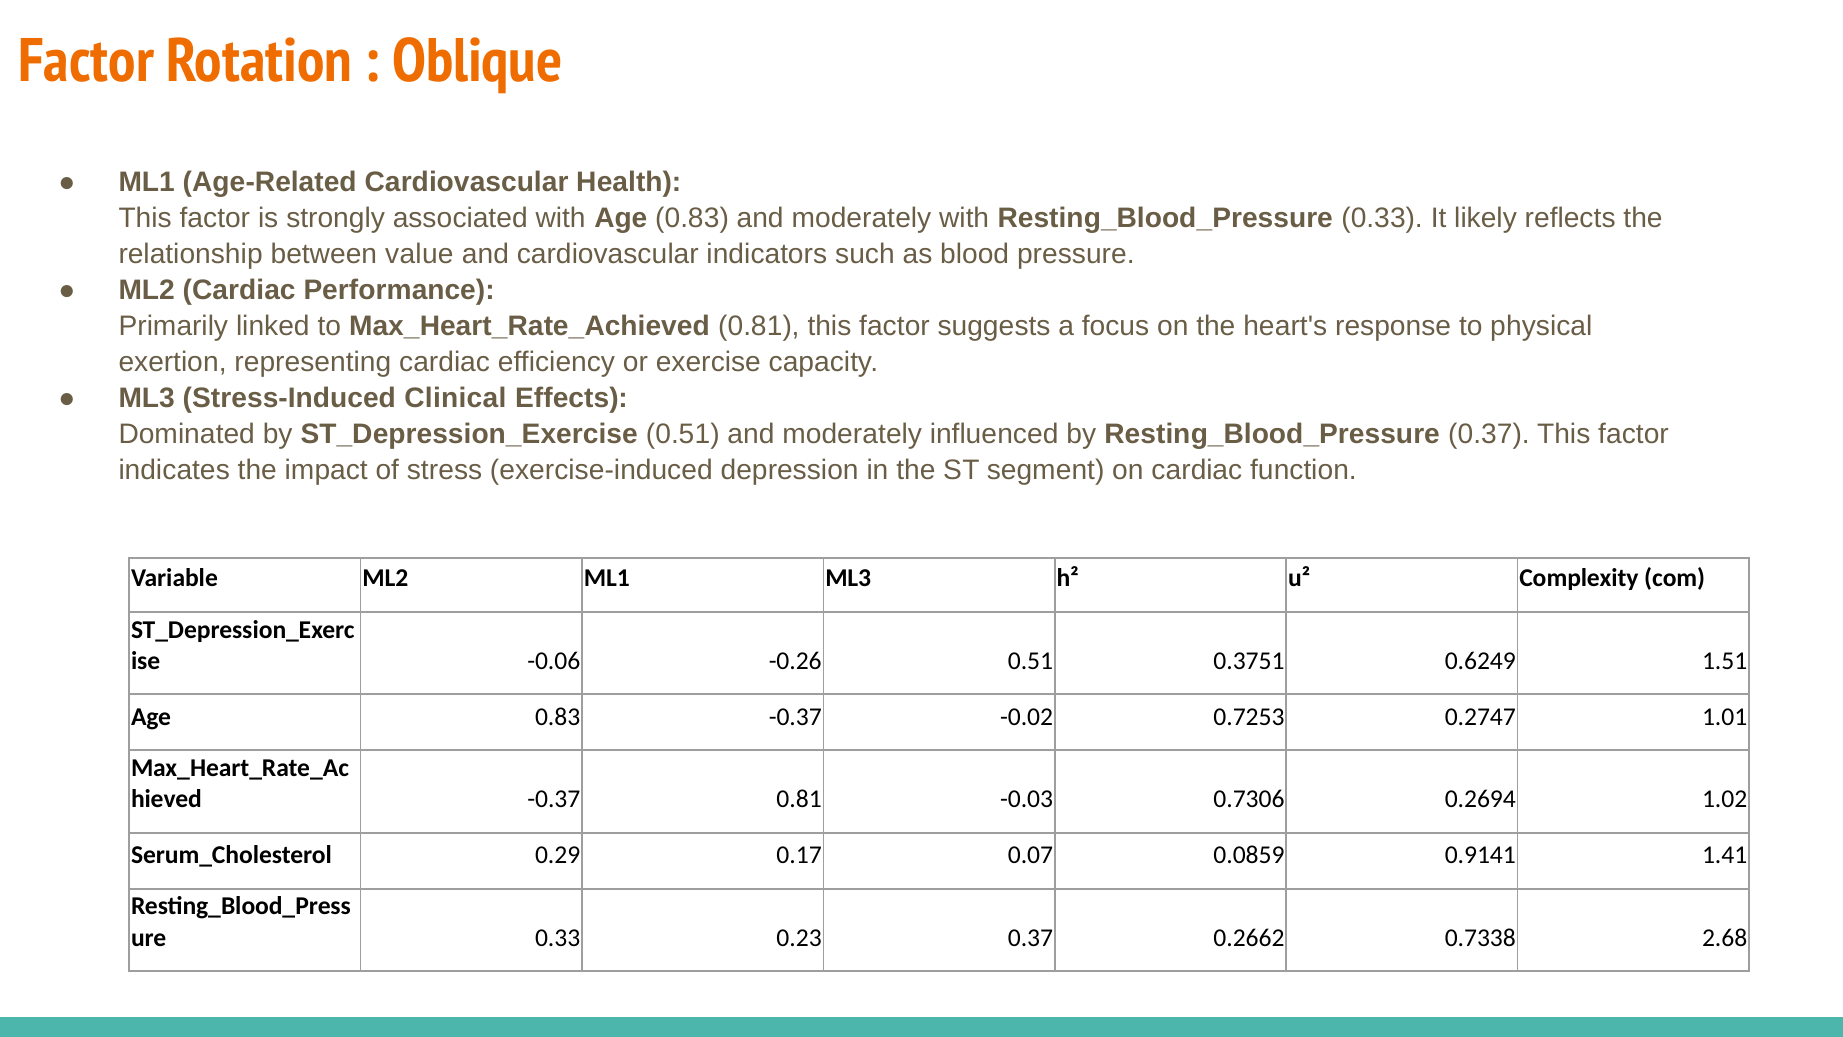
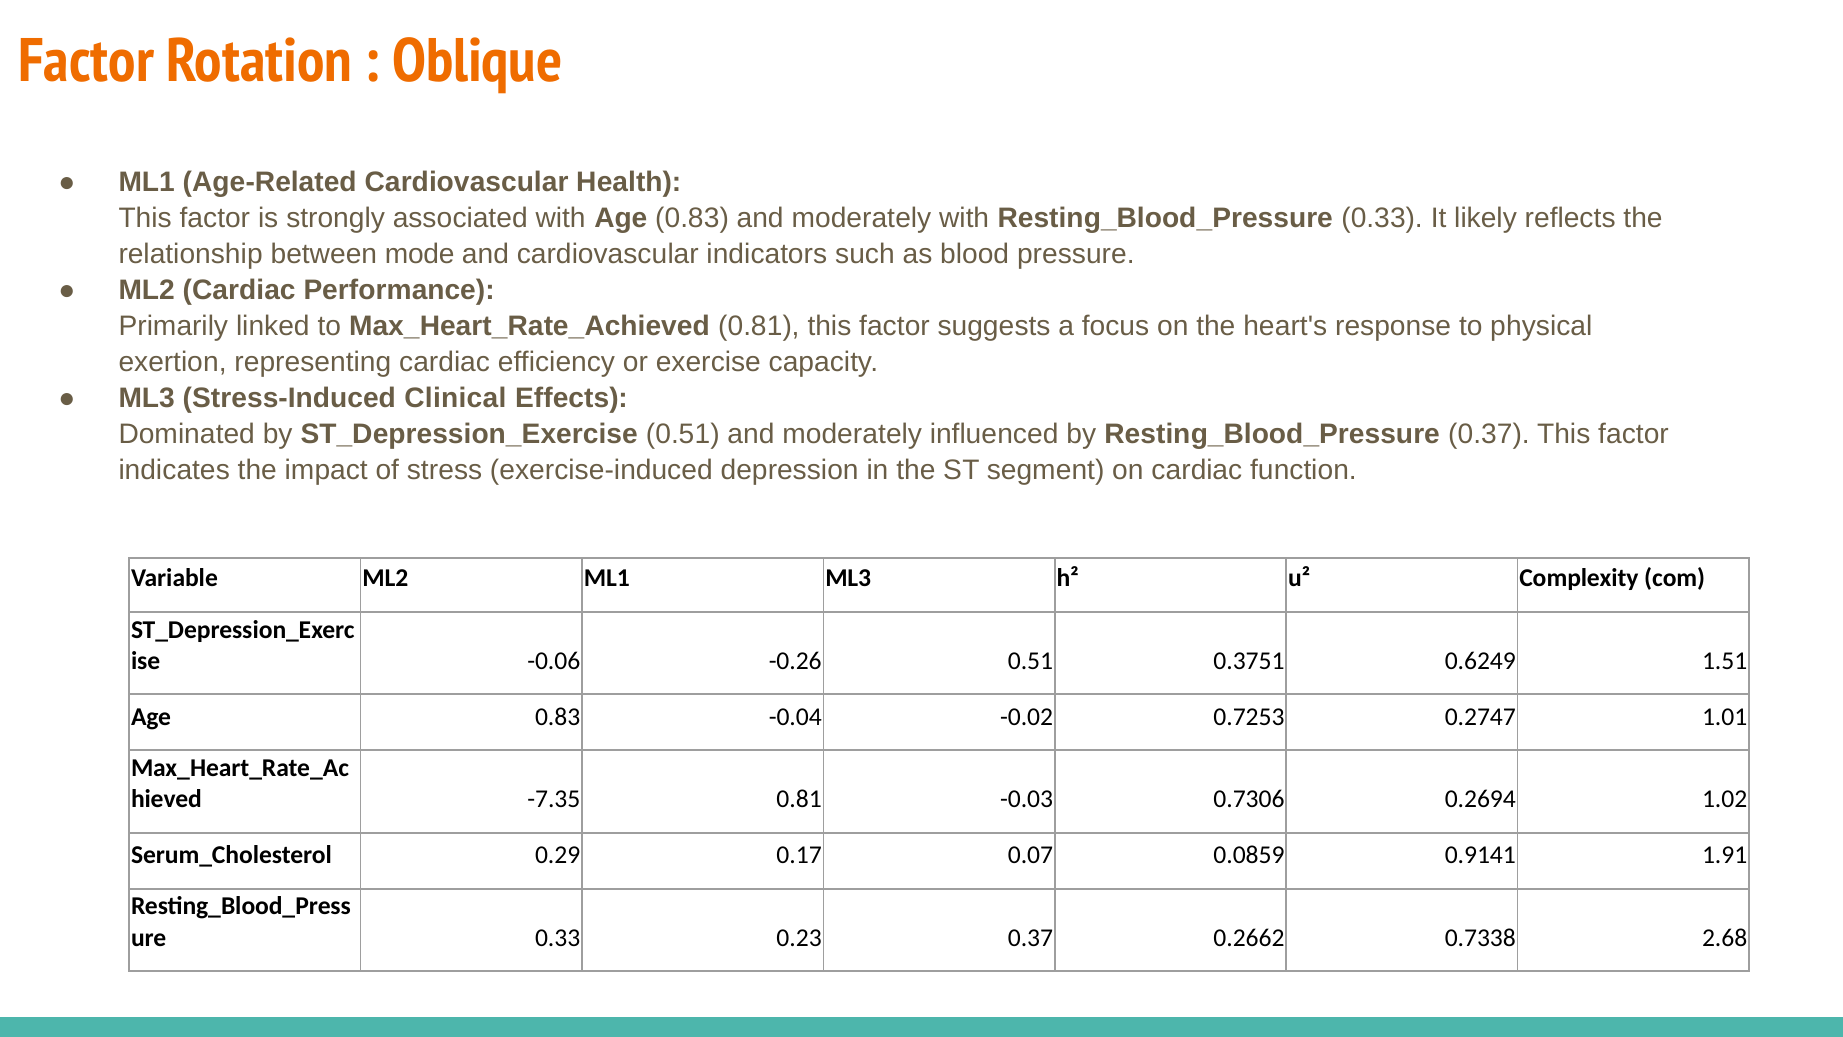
value: value -> mode
0.83 -0.37: -0.37 -> -0.04
-0.37 at (554, 799): -0.37 -> -7.35
1.41: 1.41 -> 1.91
